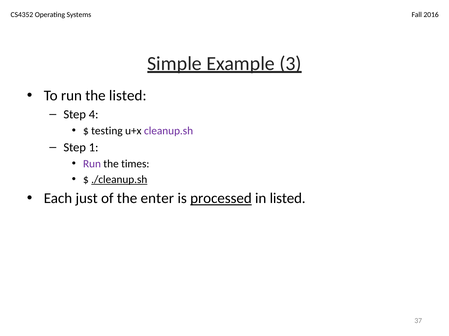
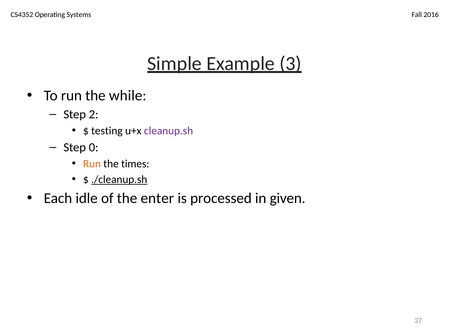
the listed: listed -> while
4: 4 -> 2
1: 1 -> 0
Run at (92, 164) colour: purple -> orange
just: just -> idle
processed underline: present -> none
in listed: listed -> given
